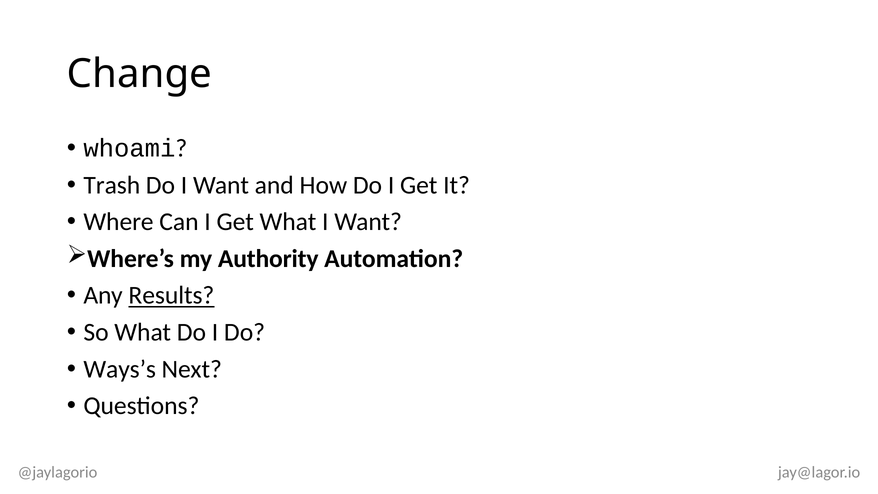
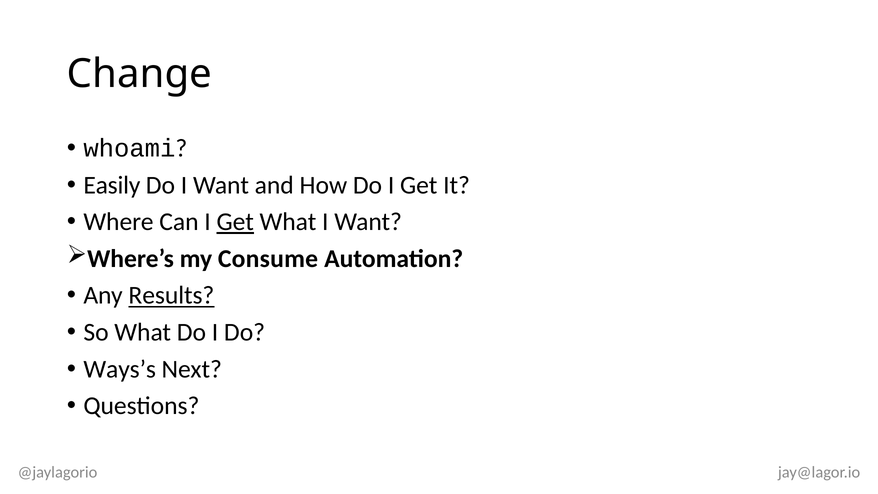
Trash: Trash -> Easily
Get at (235, 222) underline: none -> present
Authority: Authority -> Consume
